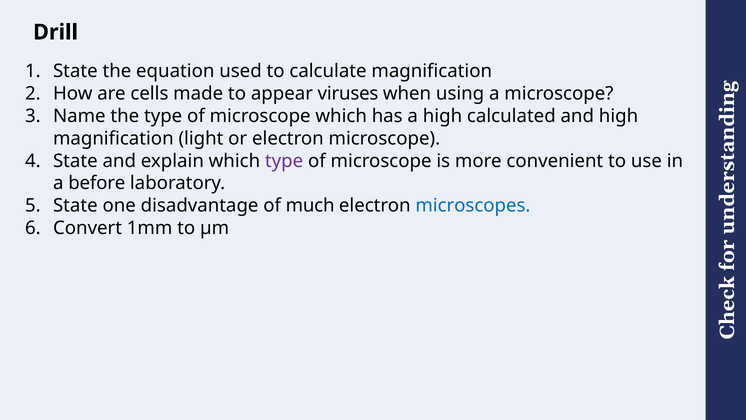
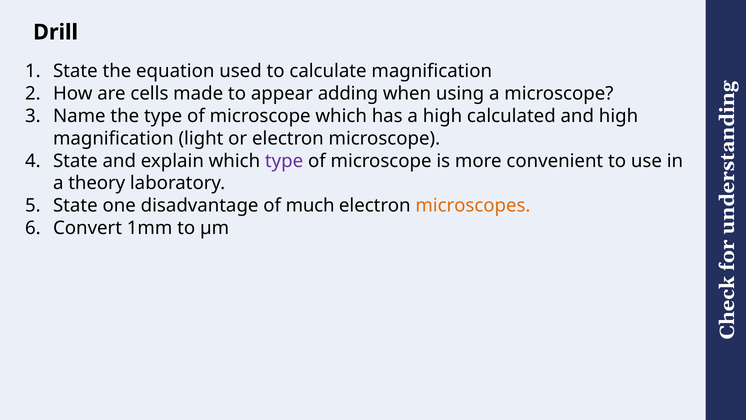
viruses: viruses -> adding
before: before -> theory
microscopes colour: blue -> orange
